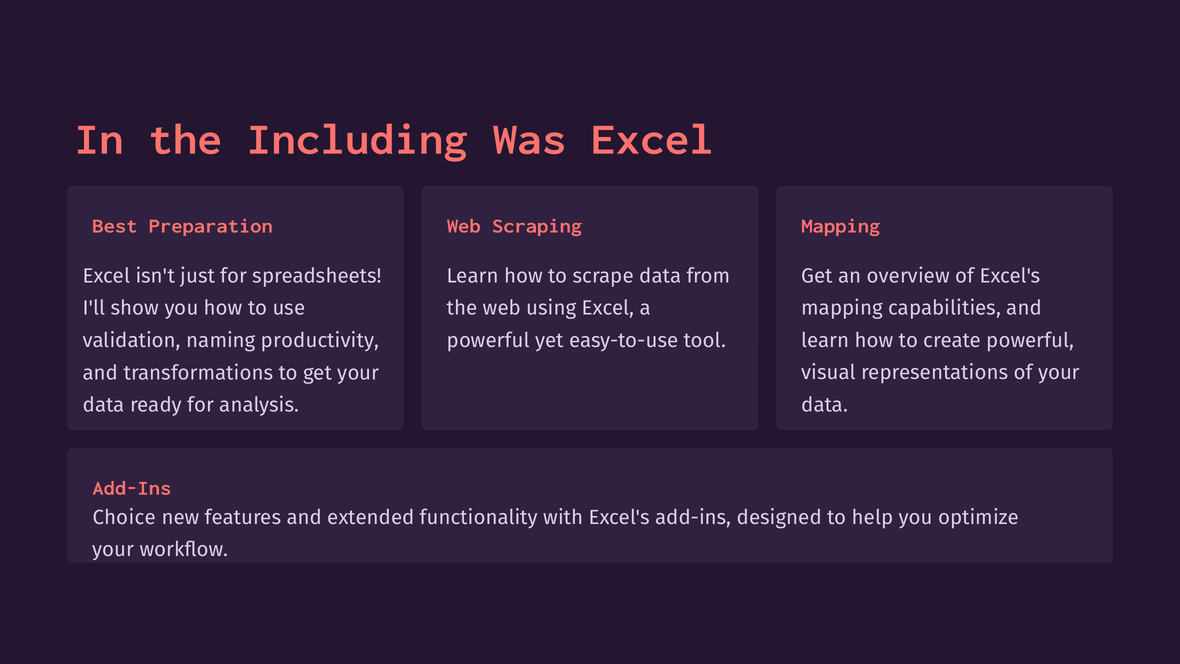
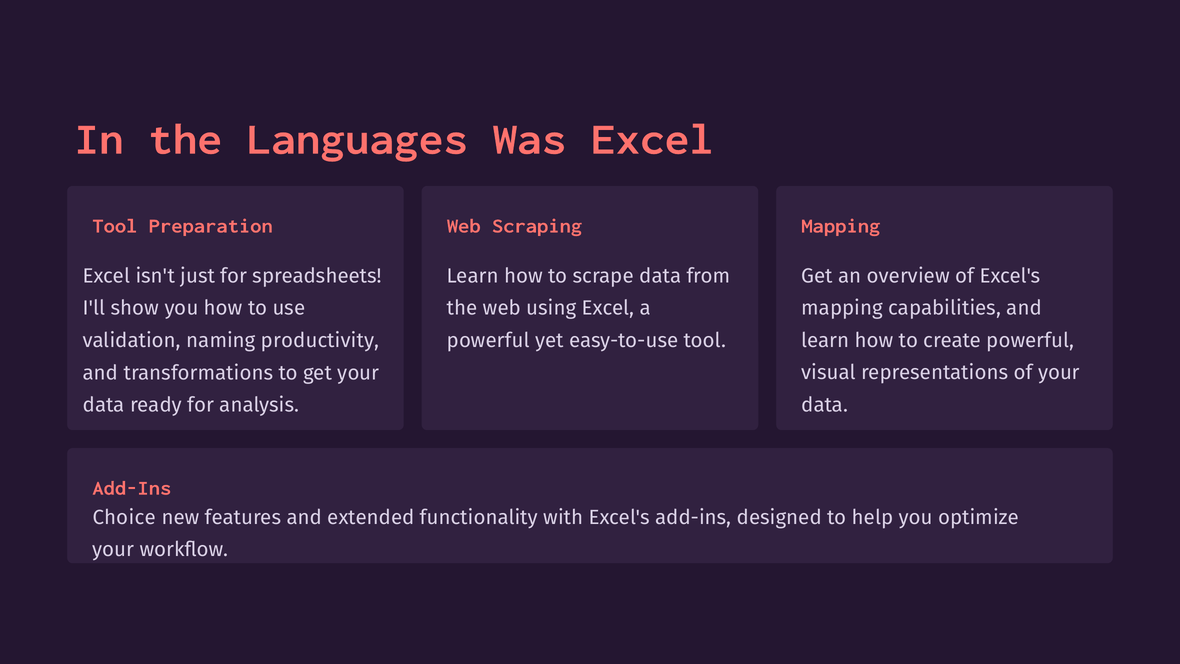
Including: Including -> Languages
Best at (115, 226): Best -> Tool
